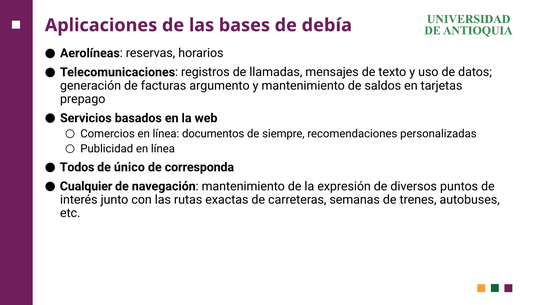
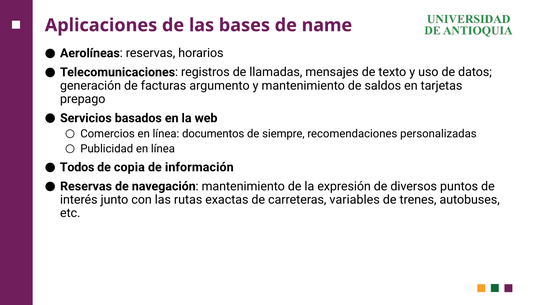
debía: debía -> name
único: único -> copia
corresponda: corresponda -> información
Cualquier at (86, 186): Cualquier -> Reservas
semanas: semanas -> variables
